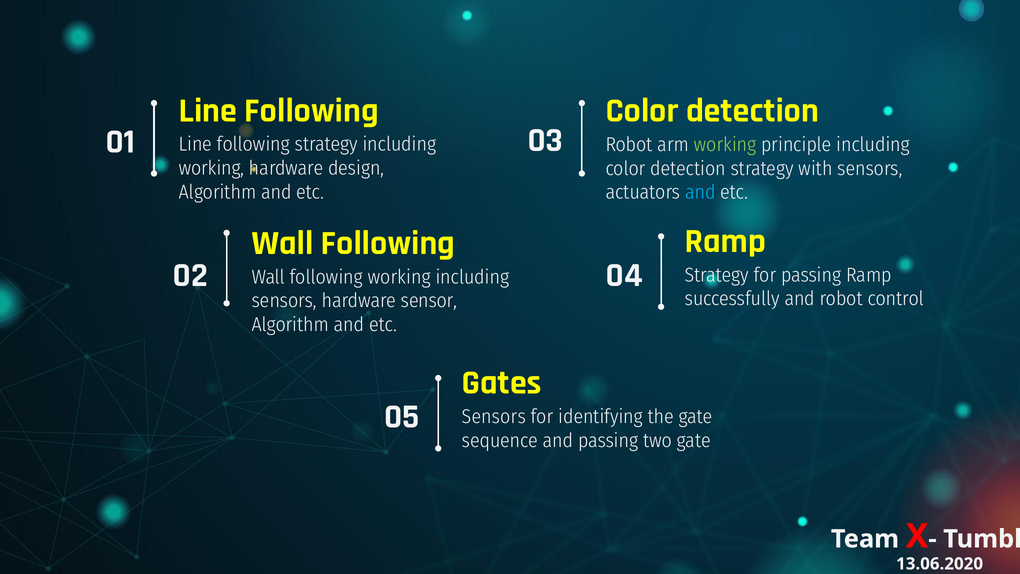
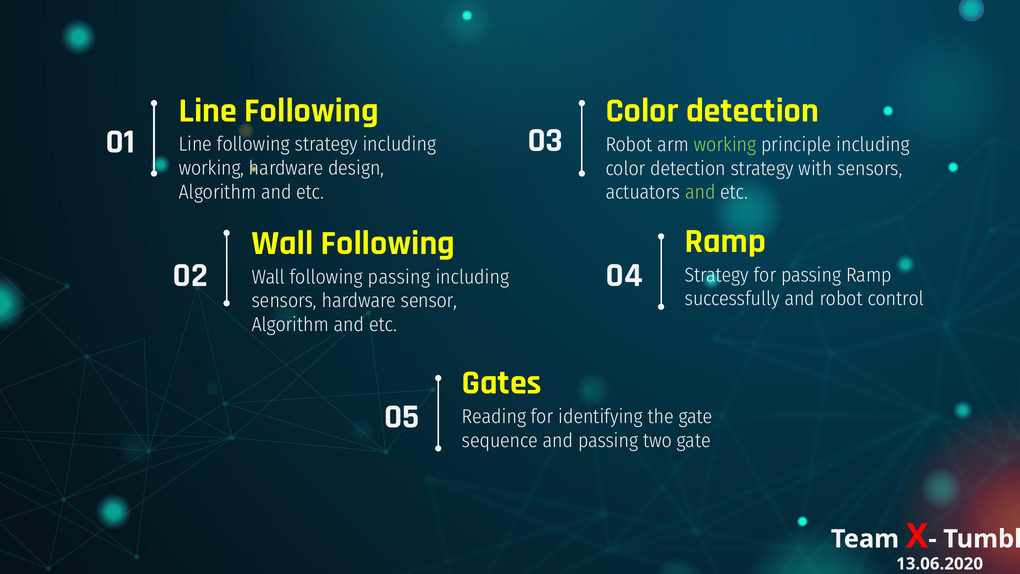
and at (700, 192) colour: light blue -> light green
following working: working -> passing
Sensors at (494, 416): Sensors -> Reading
